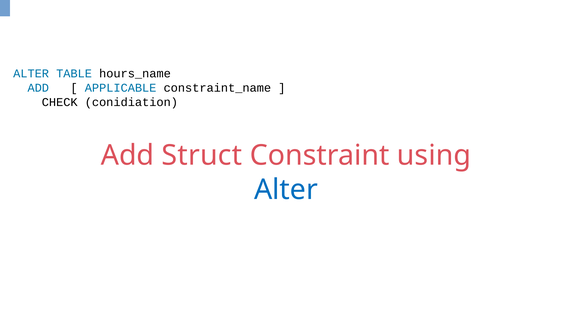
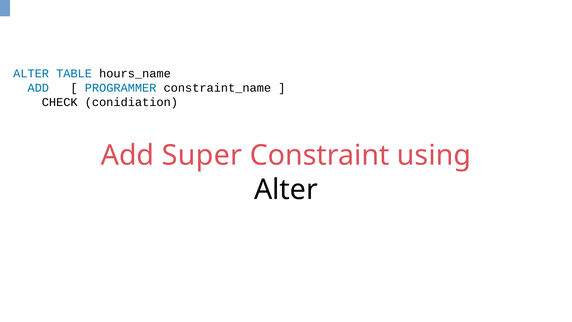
APPLICABLE: APPLICABLE -> PROGRAMMER
Struct: Struct -> Super
Alter at (286, 189) colour: blue -> black
